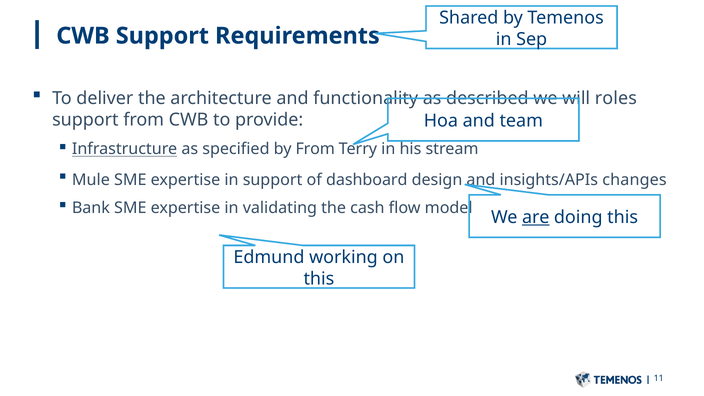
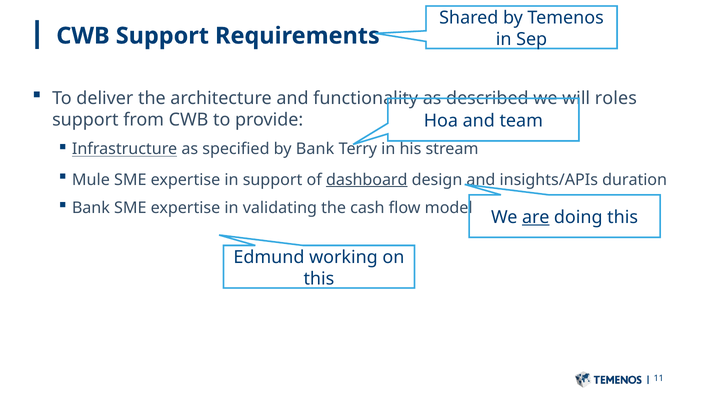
by From: From -> Bank
dashboard underline: none -> present
changes: changes -> duration
